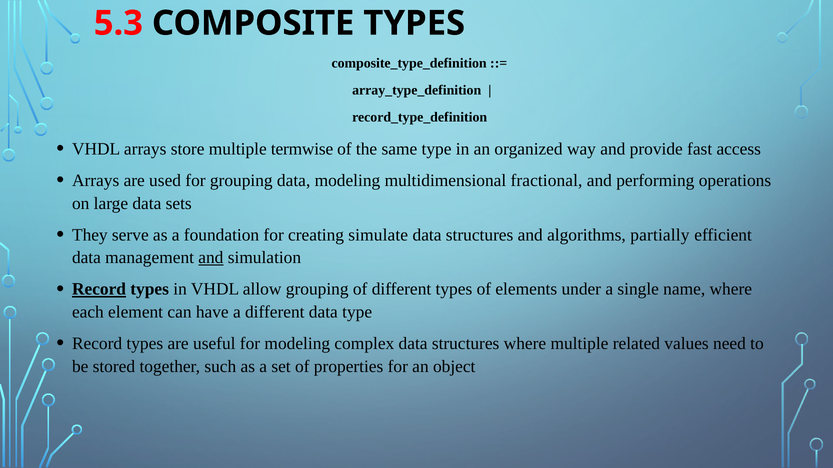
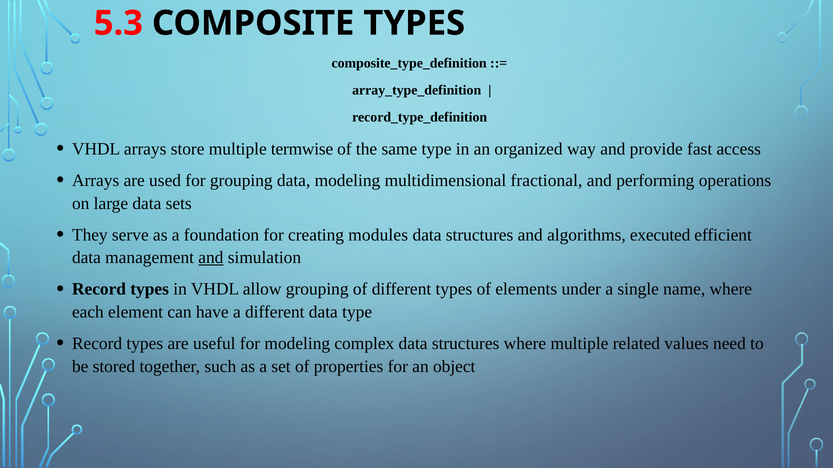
simulate: simulate -> modules
partially: partially -> executed
Record at (99, 290) underline: present -> none
